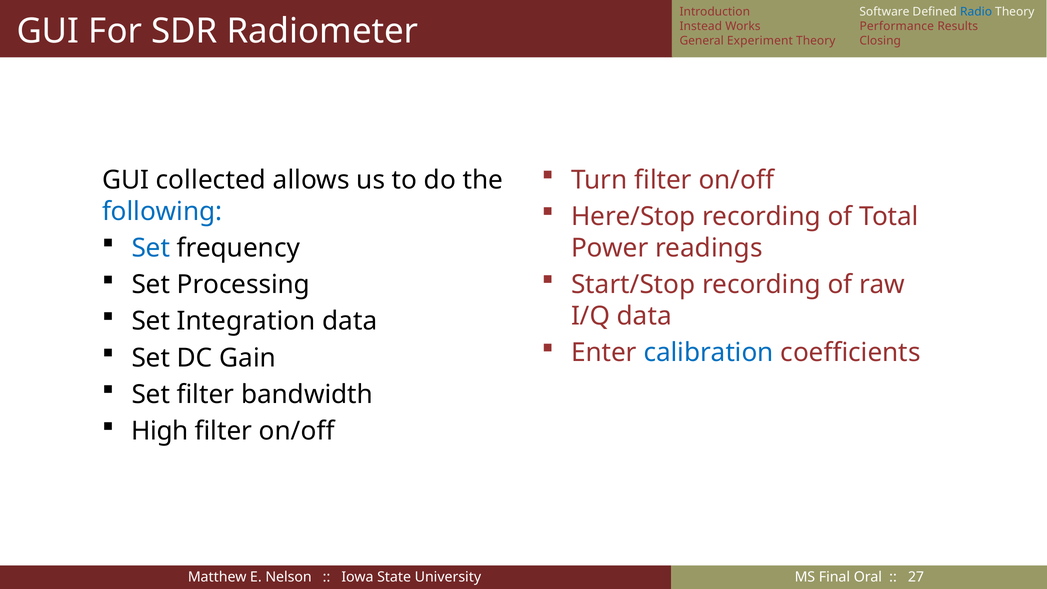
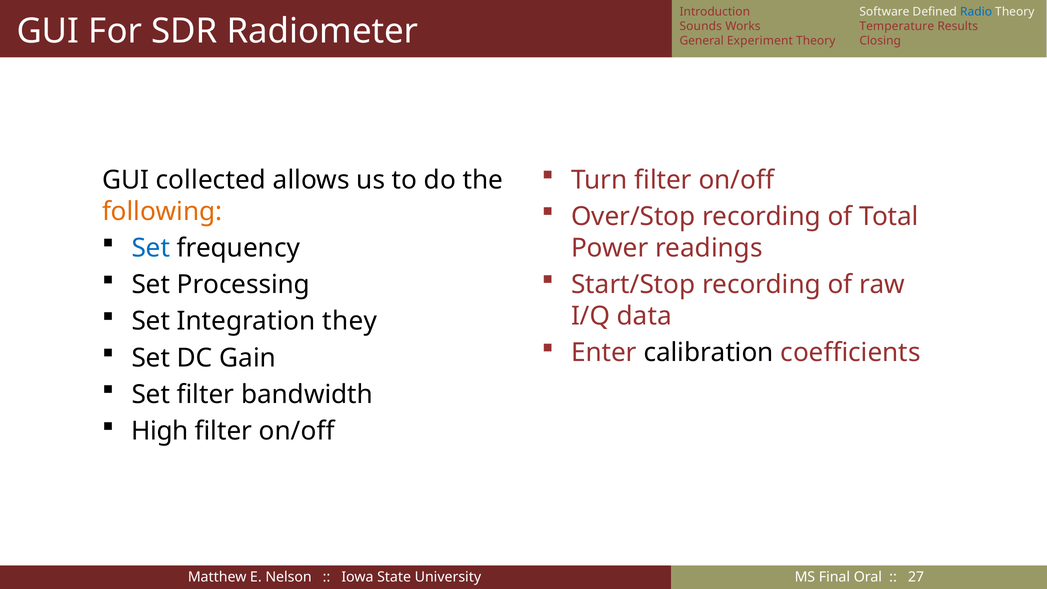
Instead: Instead -> Sounds
Performance: Performance -> Temperature
Here/Stop: Here/Stop -> Over/Stop
following colour: blue -> orange
Integration data: data -> they
calibration colour: blue -> black
